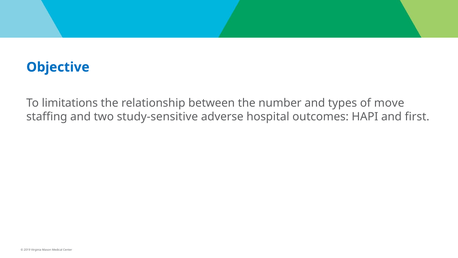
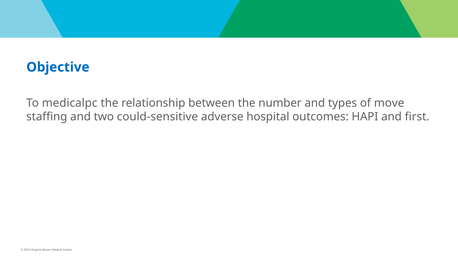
limitations: limitations -> medicalpc
study-sensitive: study-sensitive -> could-sensitive
